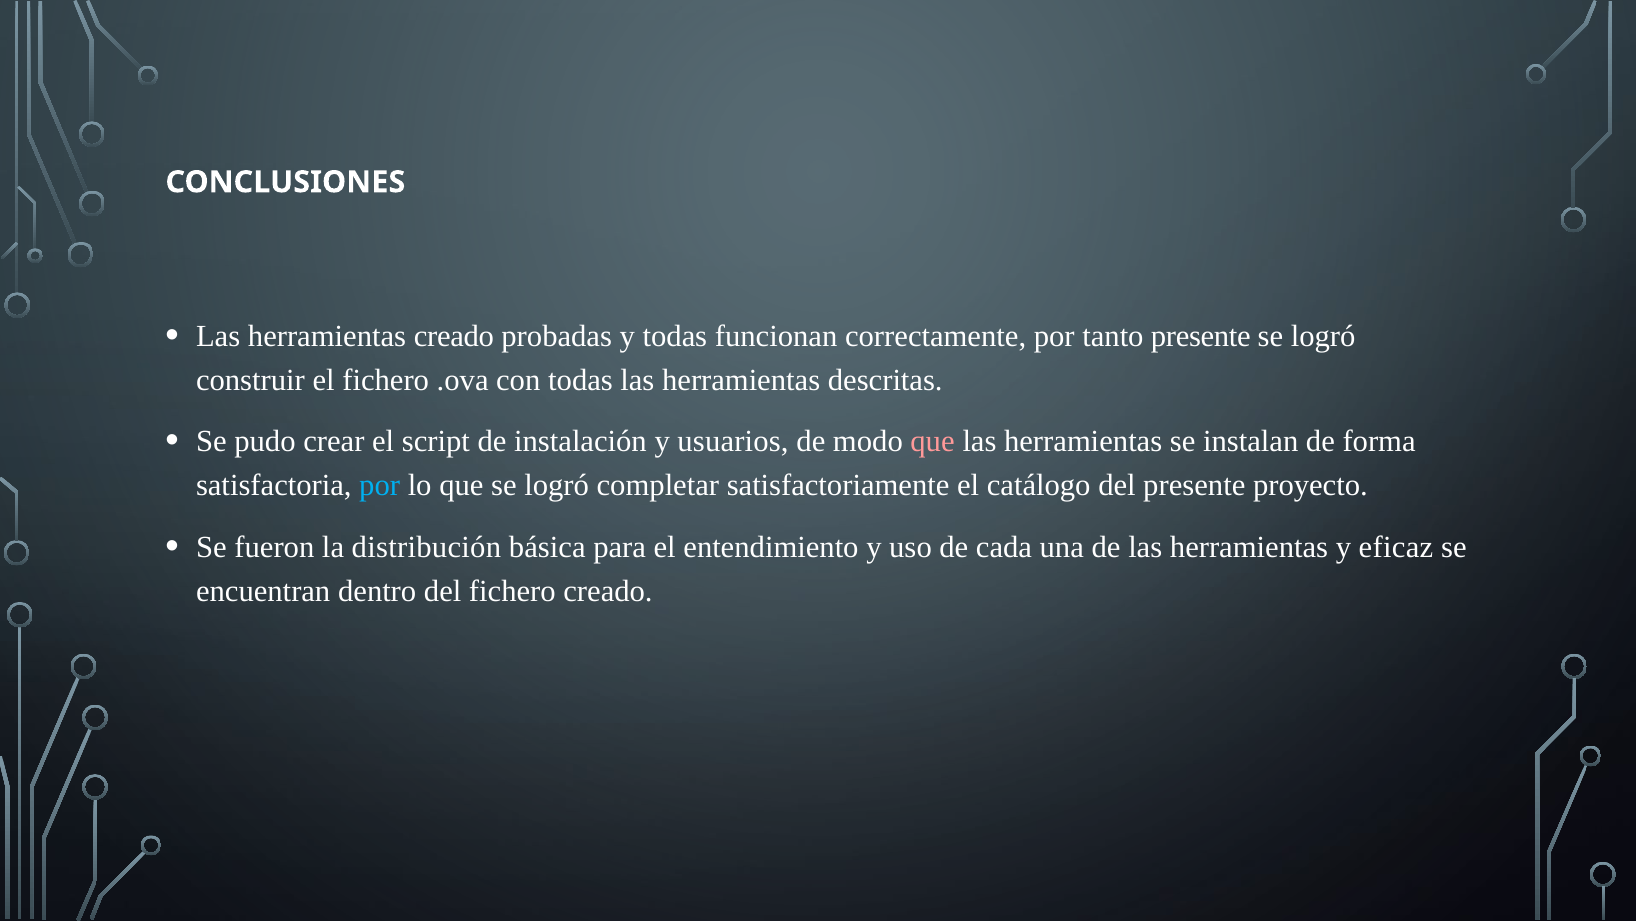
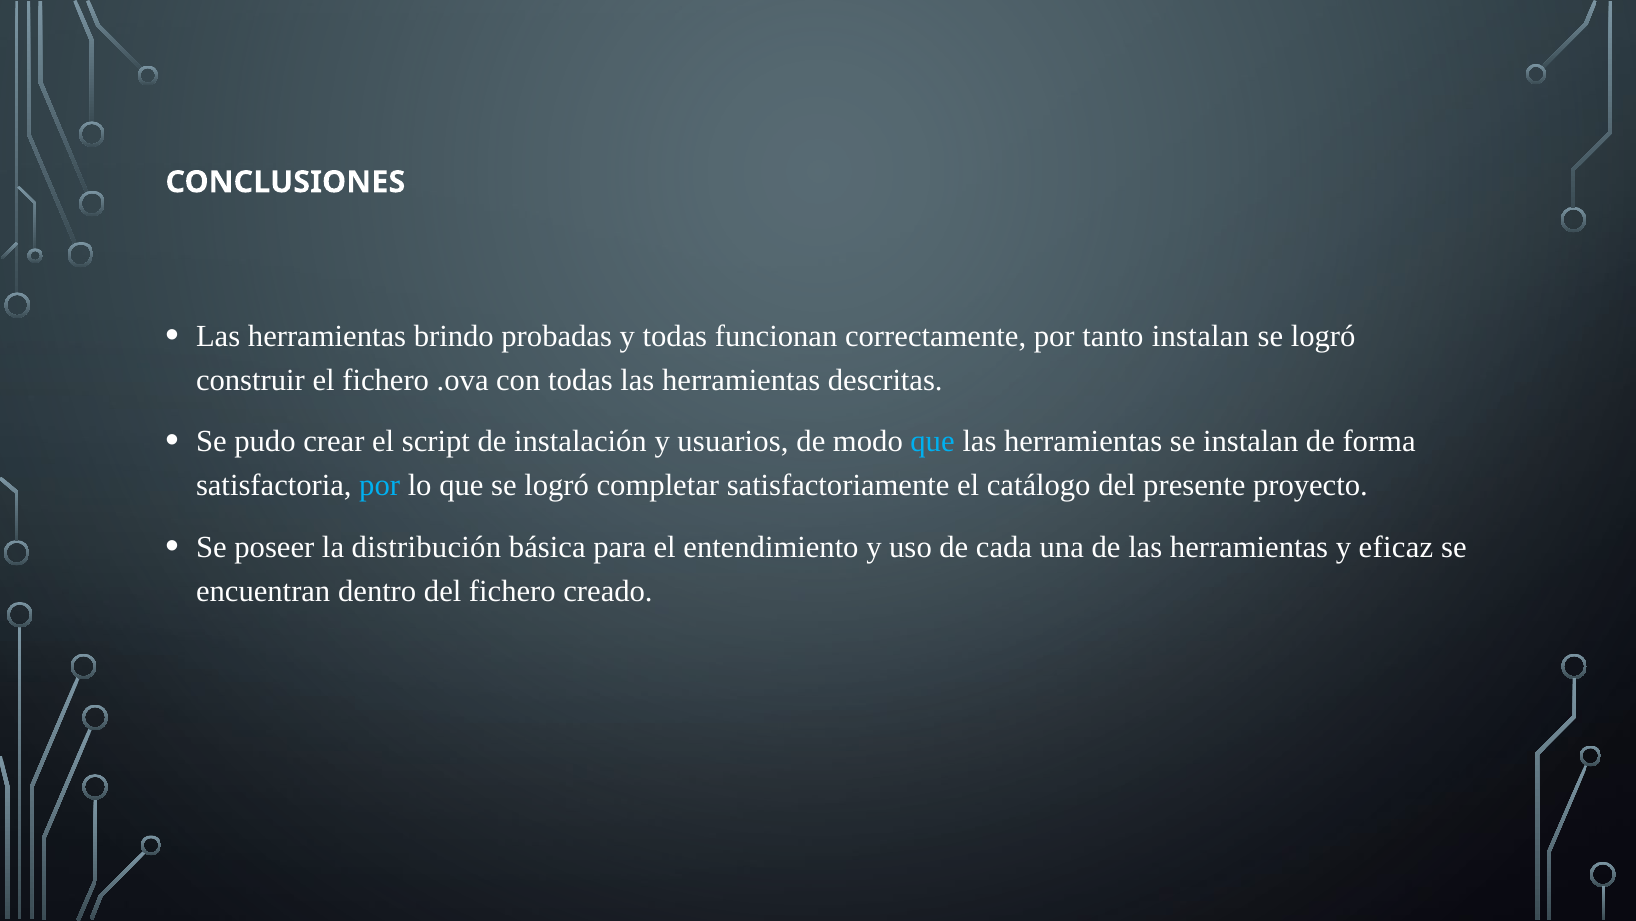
herramientas creado: creado -> brindo
tanto presente: presente -> instalan
que at (933, 441) colour: pink -> light blue
fueron: fueron -> poseer
